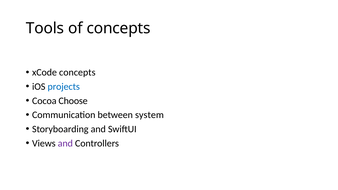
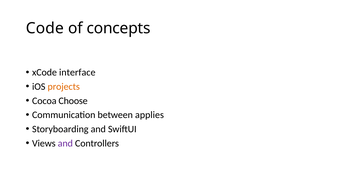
Tools: Tools -> Code
xCode concepts: concepts -> interface
projects colour: blue -> orange
system: system -> applies
